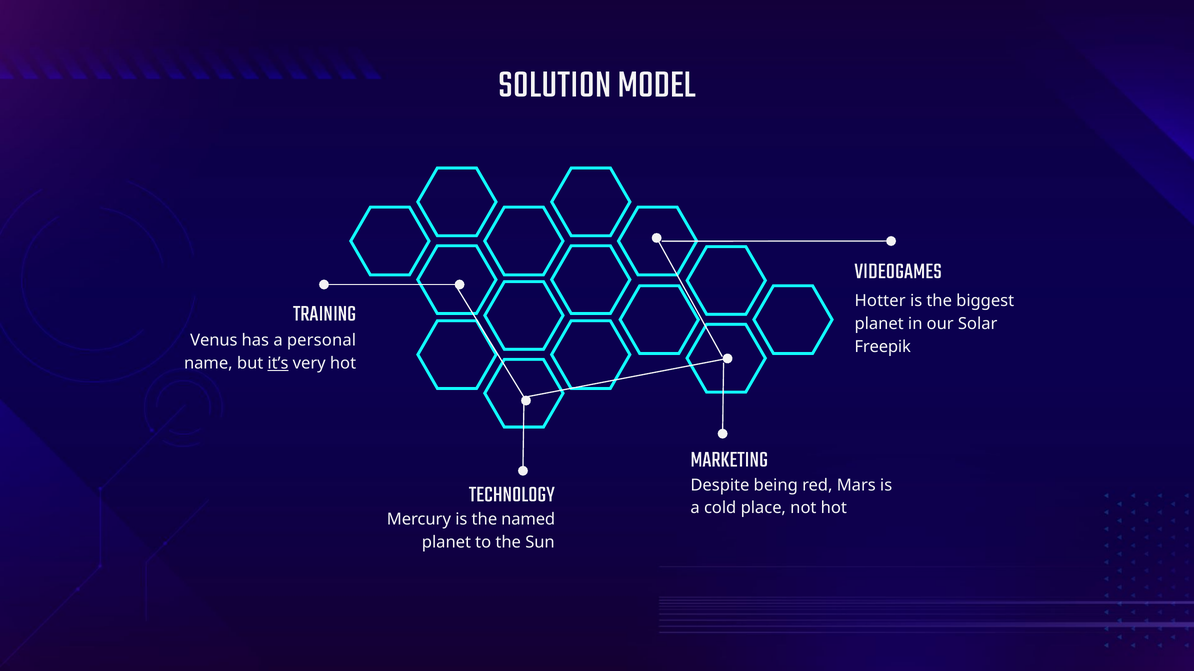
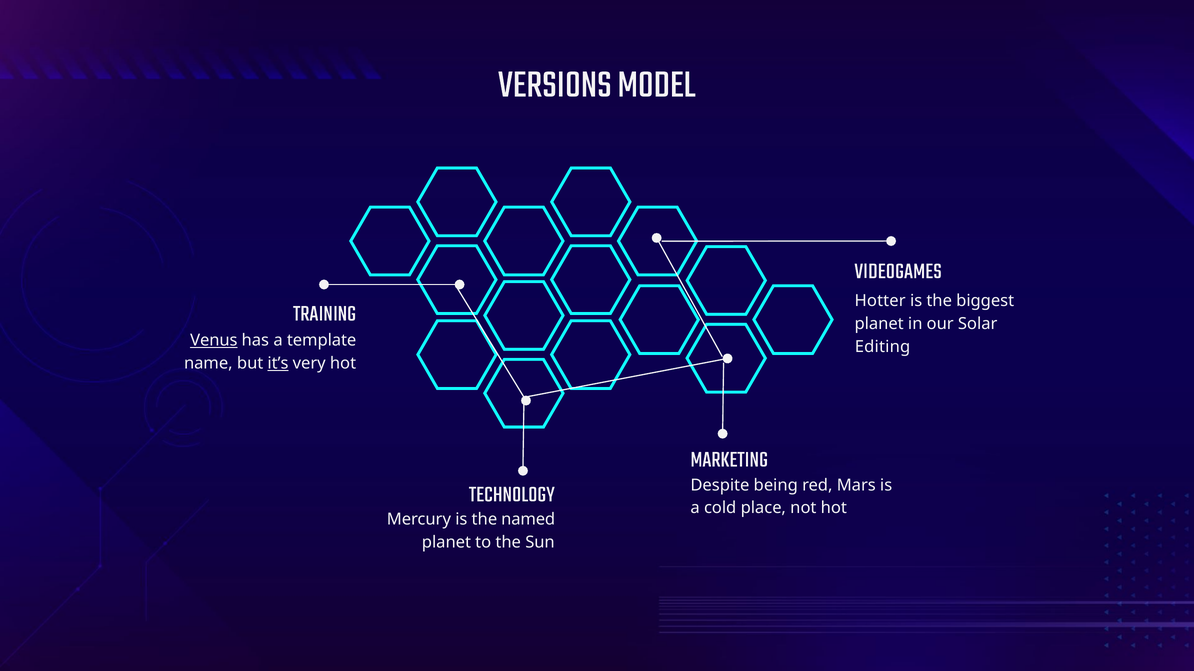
SOLUTION: SOLUTION -> VERSIONS
Venus underline: none -> present
personal: personal -> template
Freepik: Freepik -> Editing
